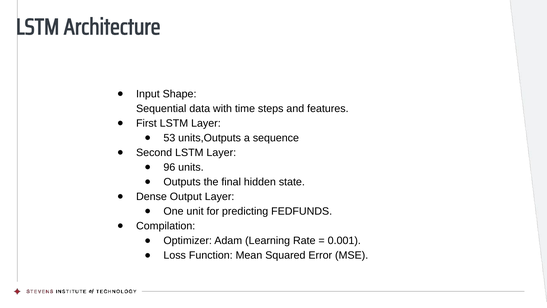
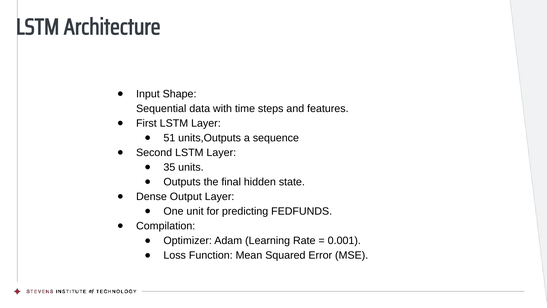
53: 53 -> 51
96: 96 -> 35
